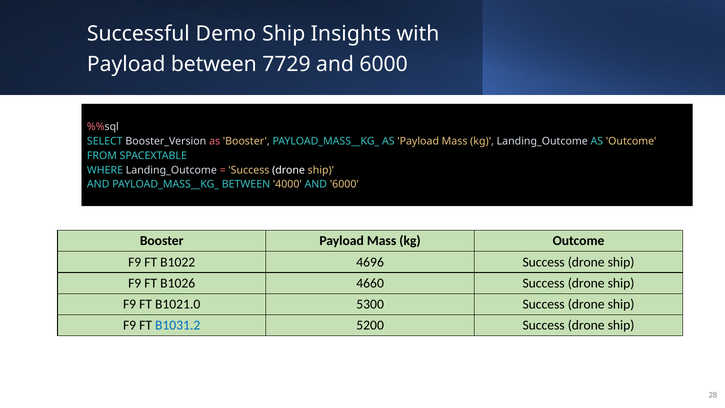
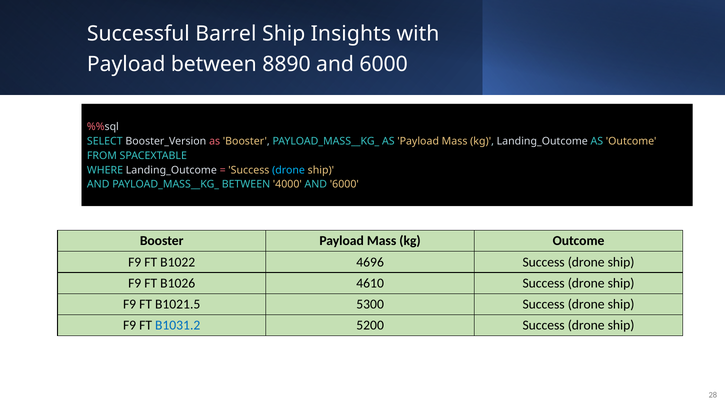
Demo: Demo -> Barrel
7729: 7729 -> 8890
drone at (289, 170) colour: white -> light blue
4660: 4660 -> 4610
B1021.0: B1021.0 -> B1021.5
